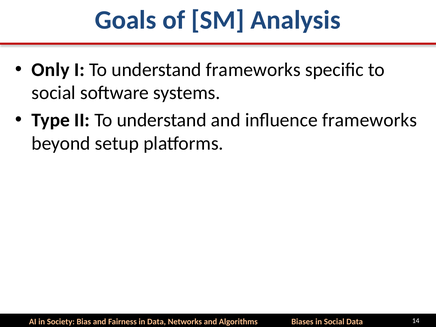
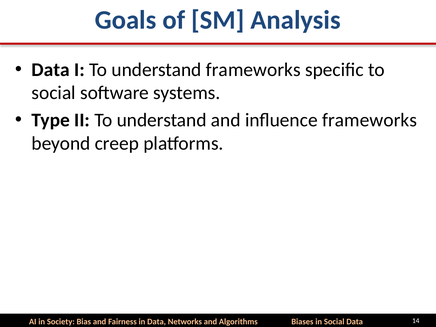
Only at (51, 70): Only -> Data
setup: setup -> creep
